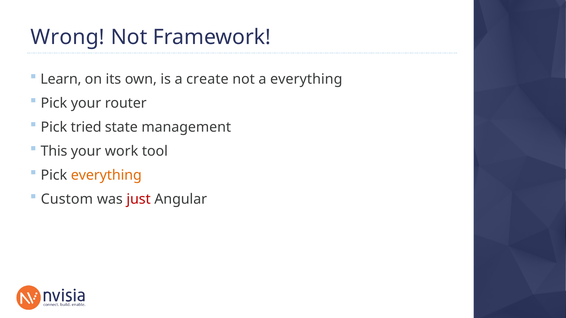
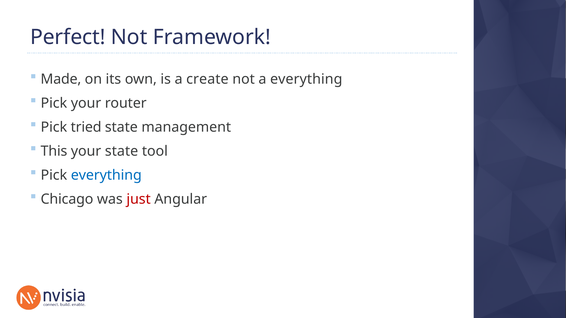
Wrong: Wrong -> Perfect
Learn: Learn -> Made
your work: work -> state
everything at (106, 175) colour: orange -> blue
Custom: Custom -> Chicago
